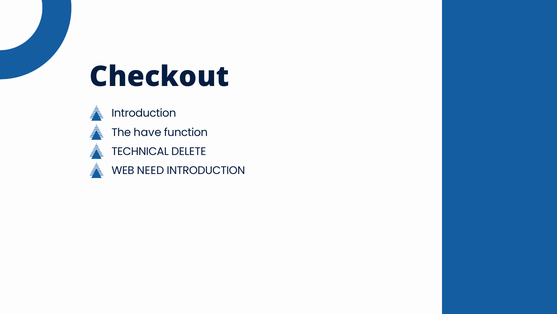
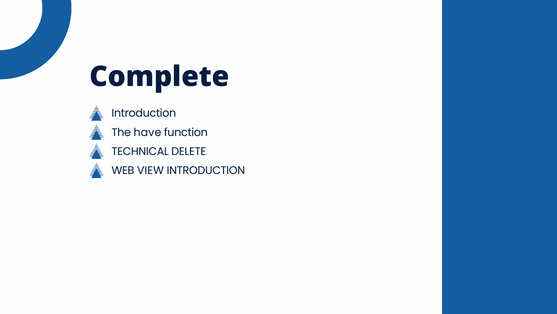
Checkout: Checkout -> Complete
NEED: NEED -> VIEW
